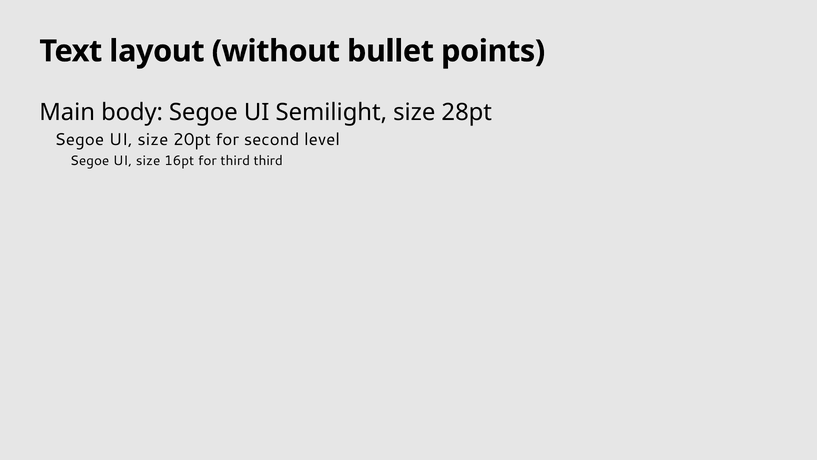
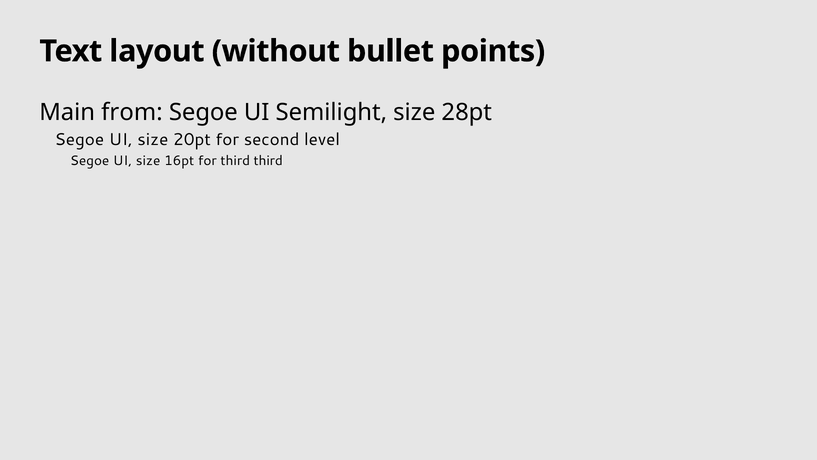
body: body -> from
